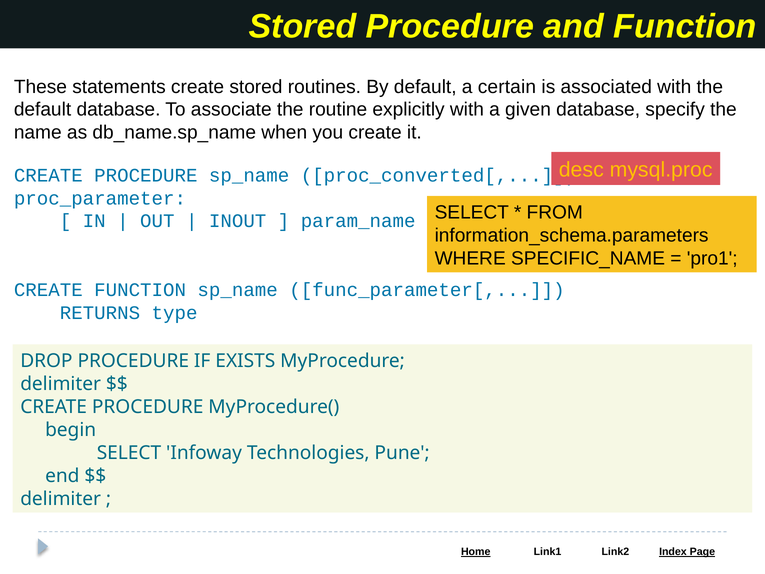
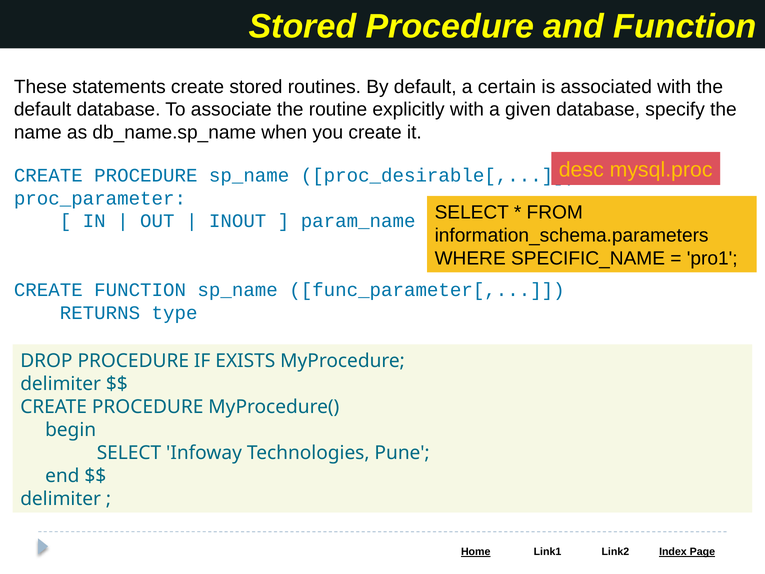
proc_converted[: proc_converted[ -> proc_desirable[
